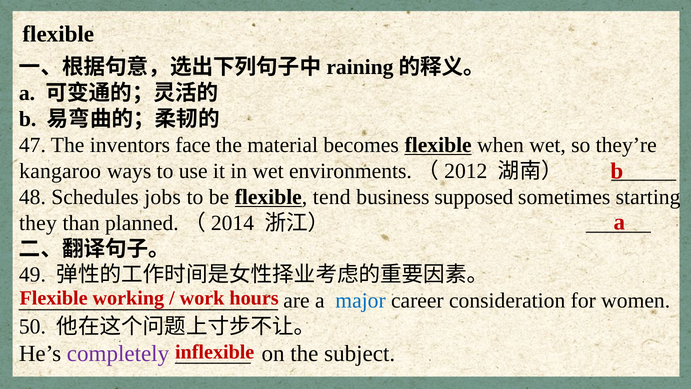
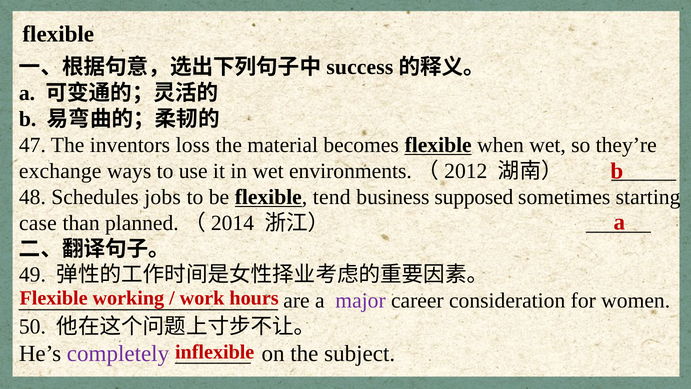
raining: raining -> success
face: face -> loss
kangaroo: kangaroo -> exchange
they: they -> case
major colour: blue -> purple
